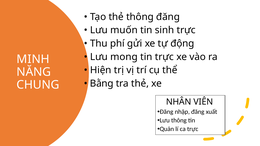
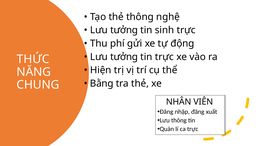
thông đăng: đăng -> nghệ
muốn at (124, 30): muốn -> tưởng
mong at (124, 57): mong -> tưởng
MINH: MINH -> THỨC
